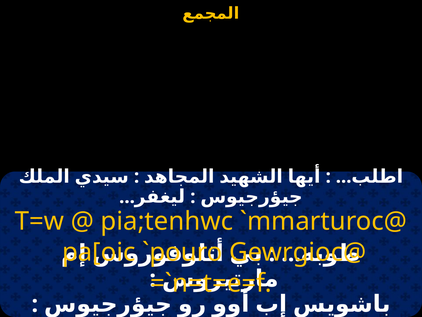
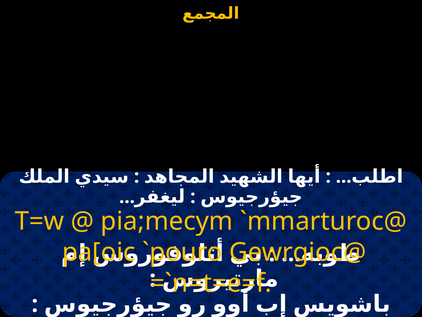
pia;tenhwc: pia;tenhwc -> pia;mecym
